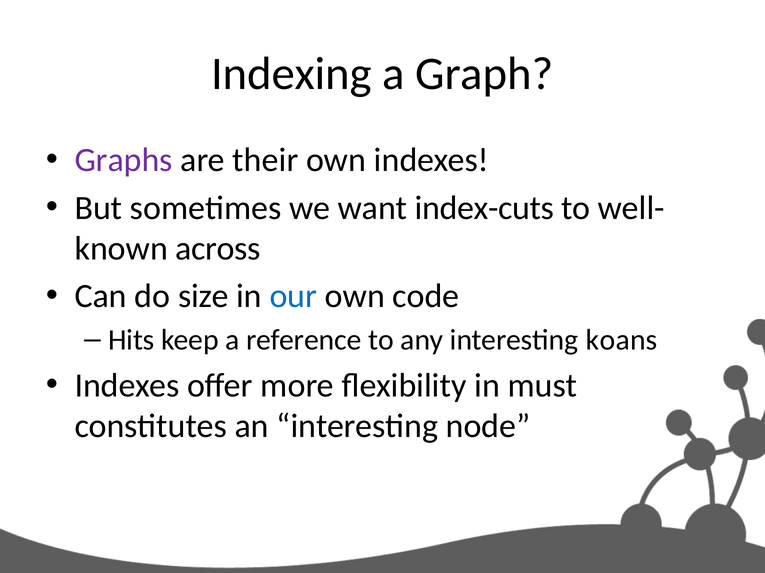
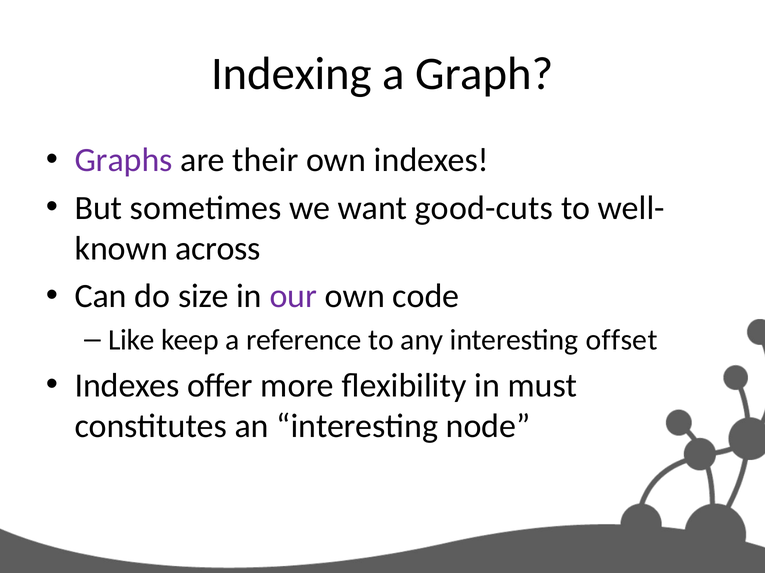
index-cuts: index-cuts -> good-cuts
our colour: blue -> purple
Hits: Hits -> Like
koans: koans -> offset
